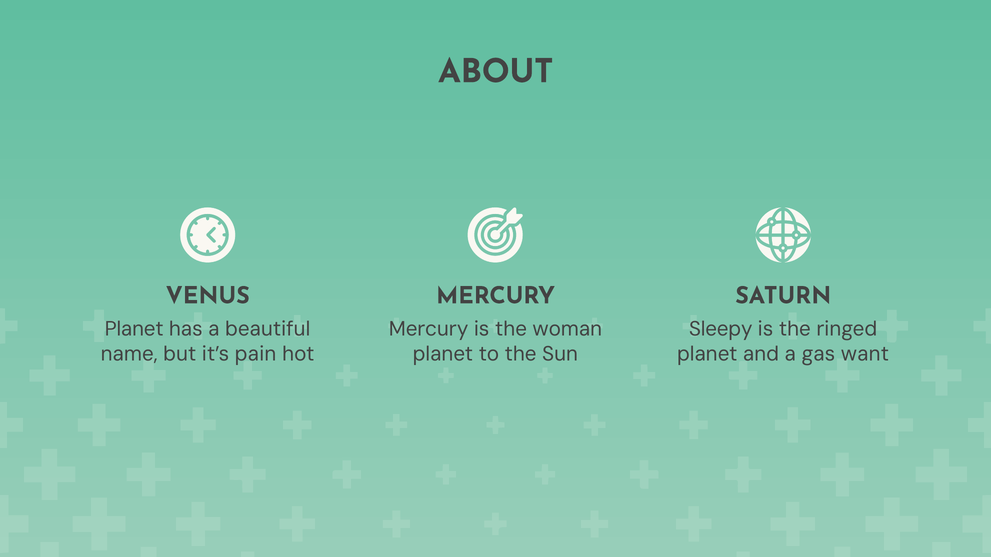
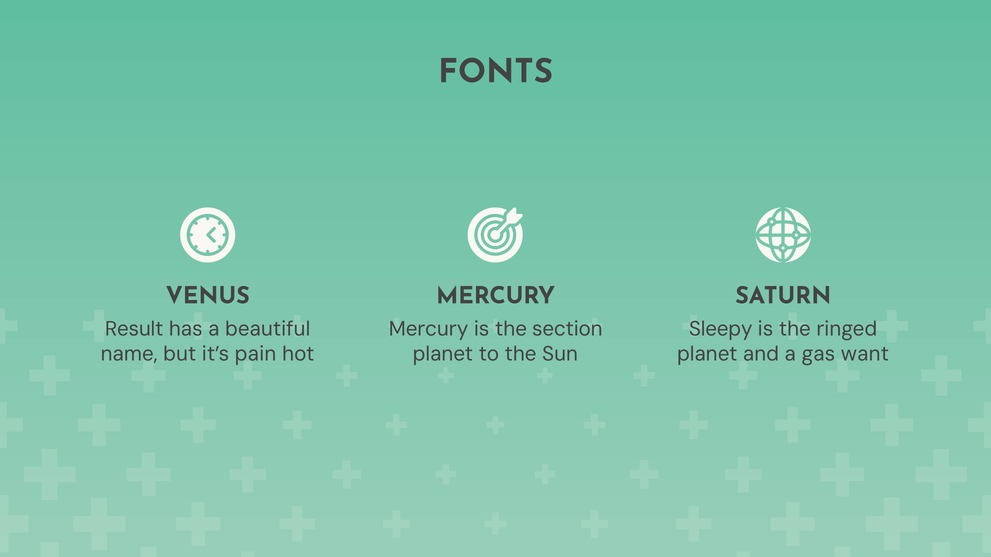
ABOUT: ABOUT -> FONTS
Planet at (134, 329): Planet -> Result
woman: woman -> section
